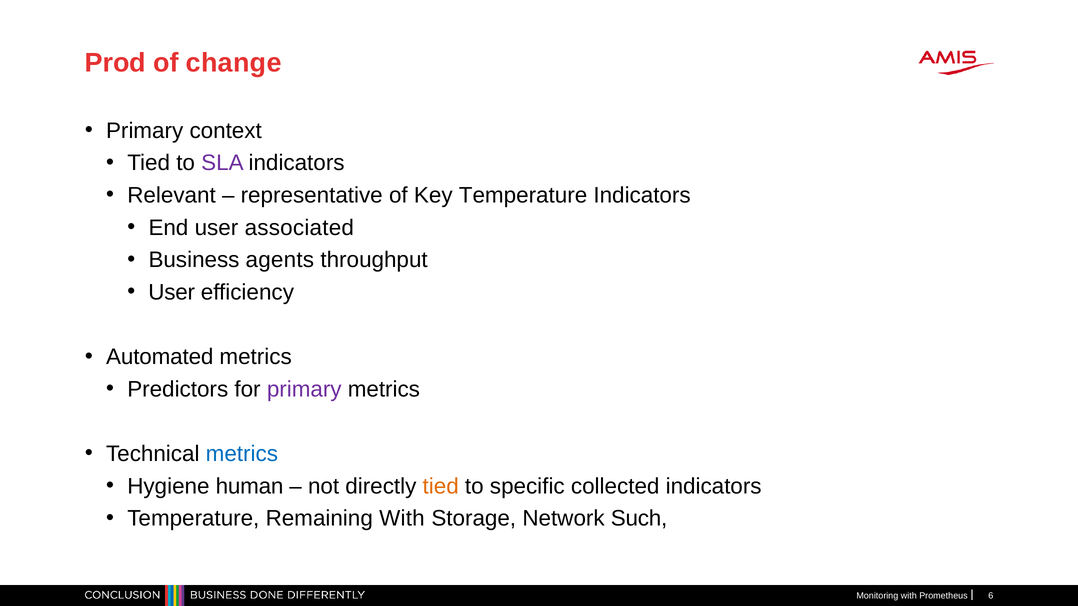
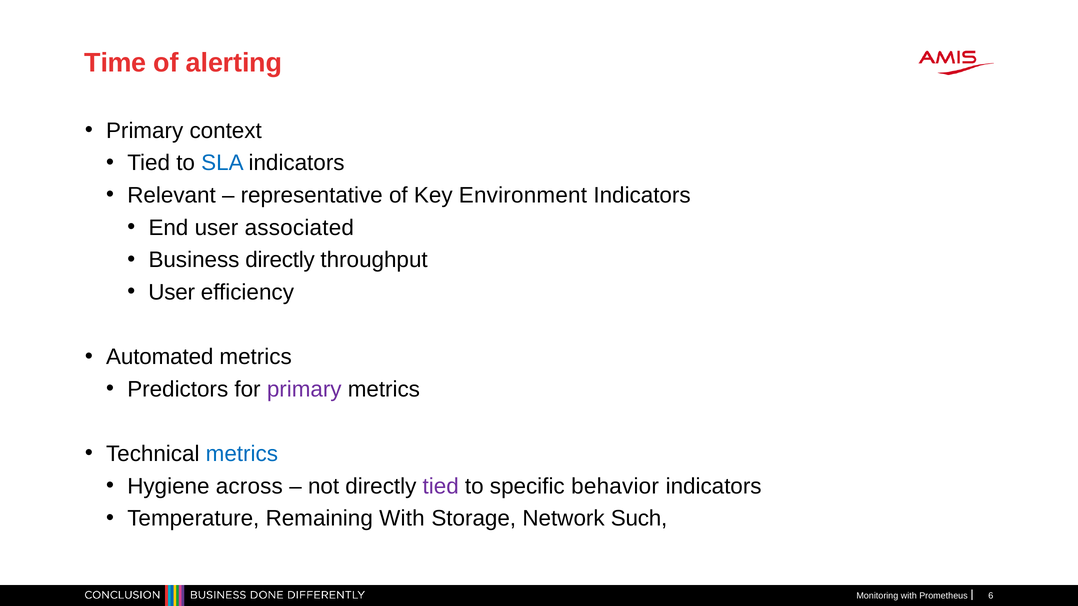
Prod: Prod -> Time
change: change -> alerting
SLA colour: purple -> blue
Key Temperature: Temperature -> Environment
Business agents: agents -> directly
human: human -> across
tied at (441, 487) colour: orange -> purple
collected: collected -> behavior
